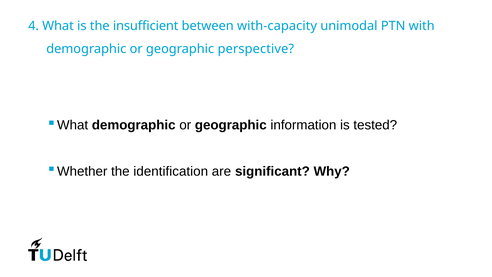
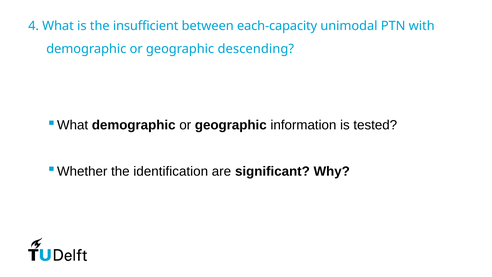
with-capacity: with-capacity -> each-capacity
perspective: perspective -> descending
